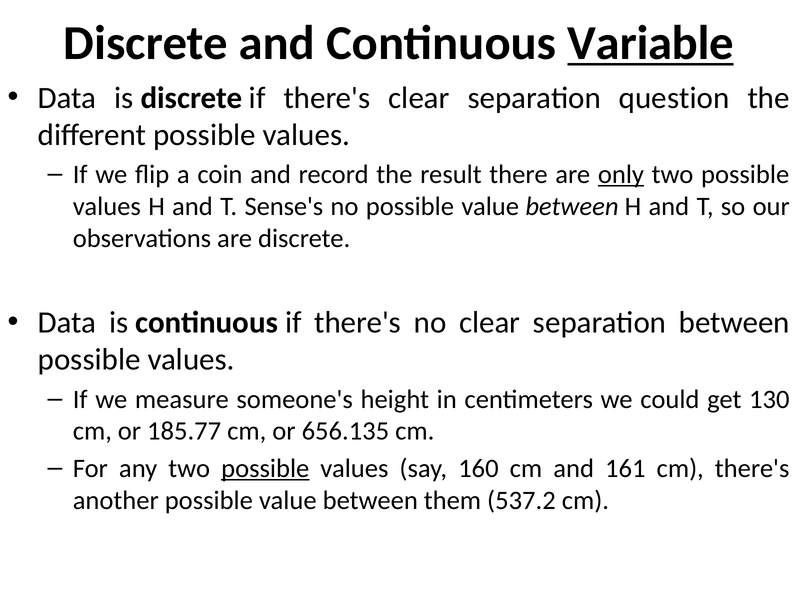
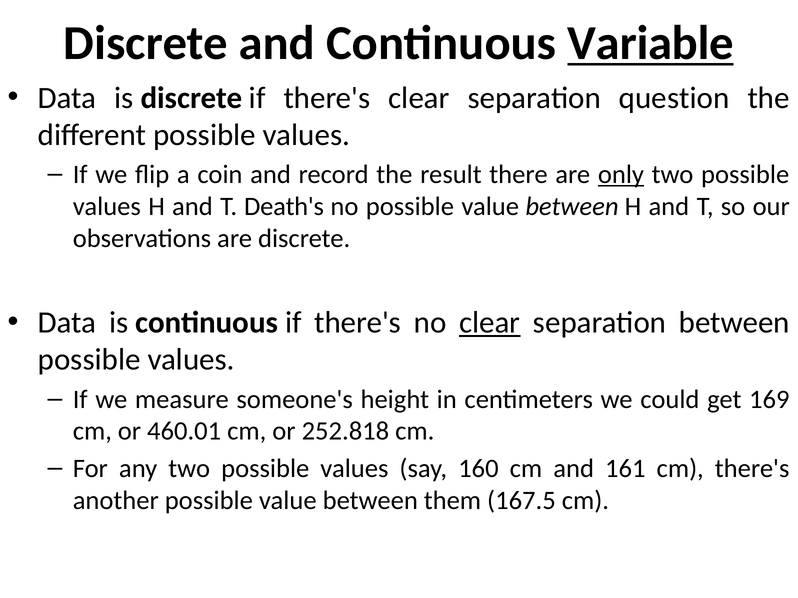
Sense's: Sense's -> Death's
clear at (490, 323) underline: none -> present
130: 130 -> 169
185.77: 185.77 -> 460.01
656.135: 656.135 -> 252.818
possible at (265, 469) underline: present -> none
537.2: 537.2 -> 167.5
